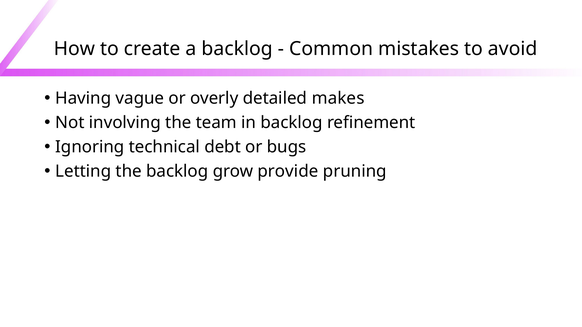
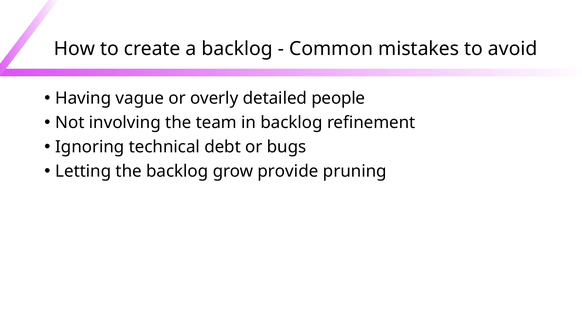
makes: makes -> people
